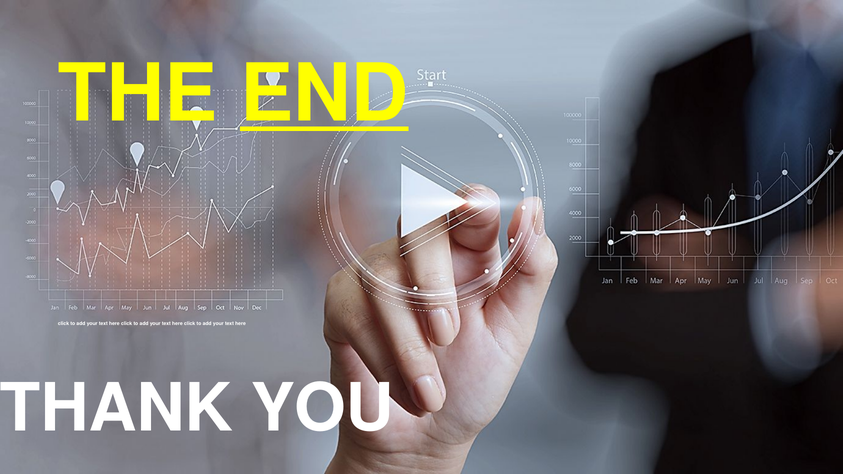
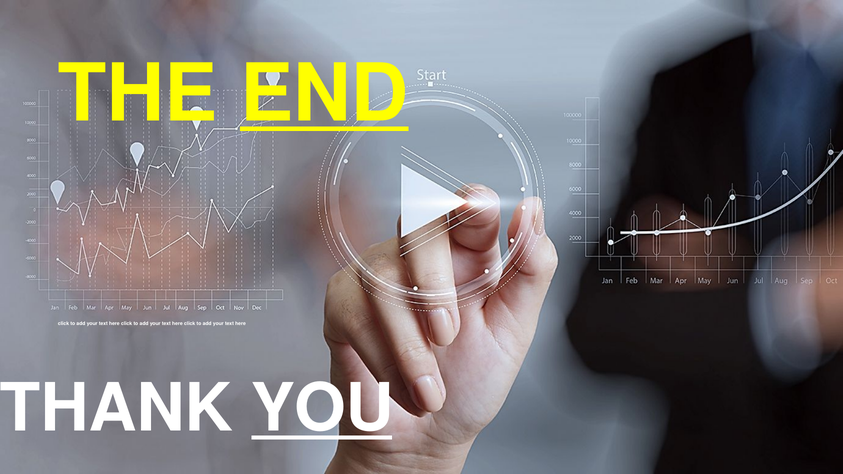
YOU underline: none -> present
